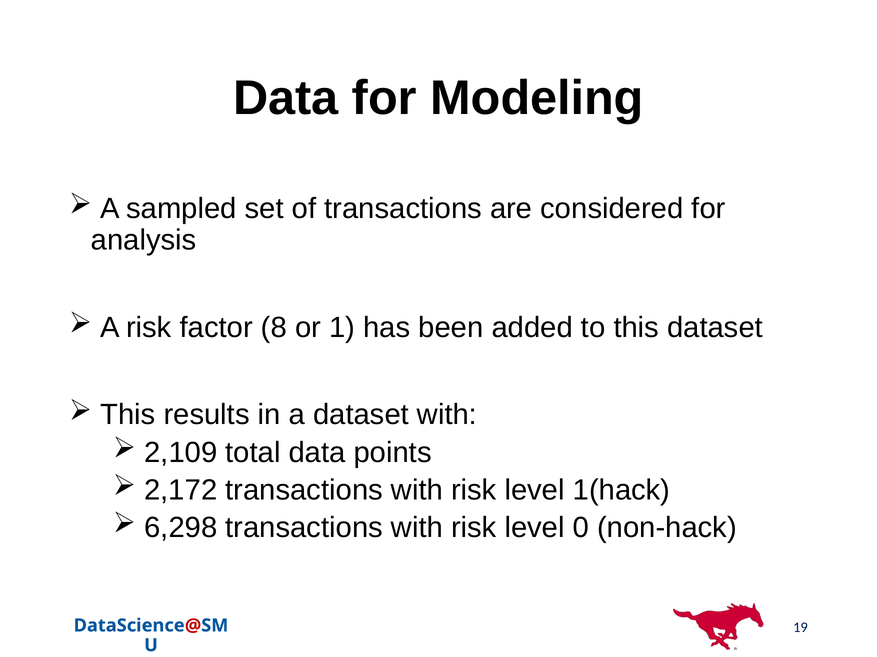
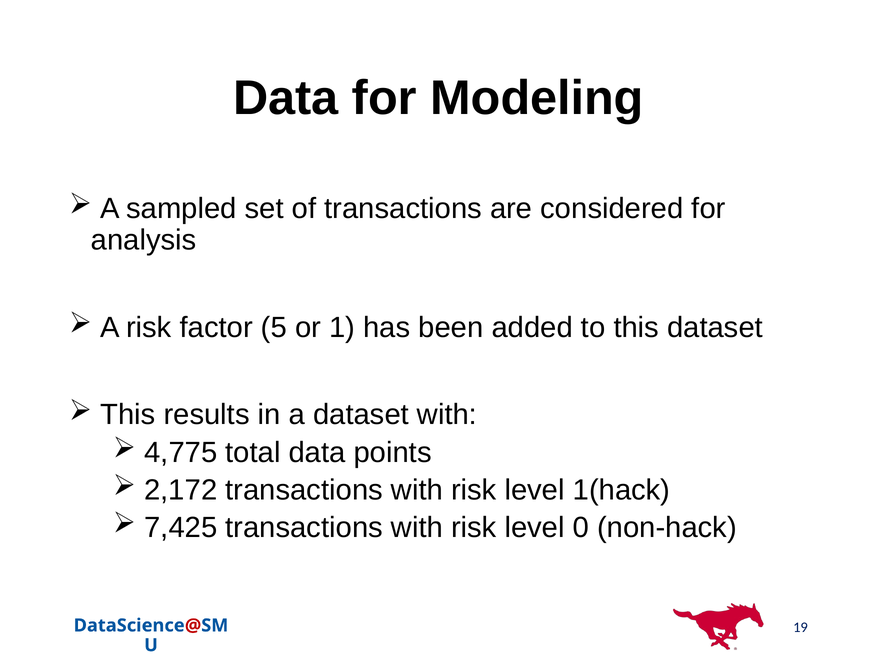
8: 8 -> 5
2,109: 2,109 -> 4,775
6,298: 6,298 -> 7,425
